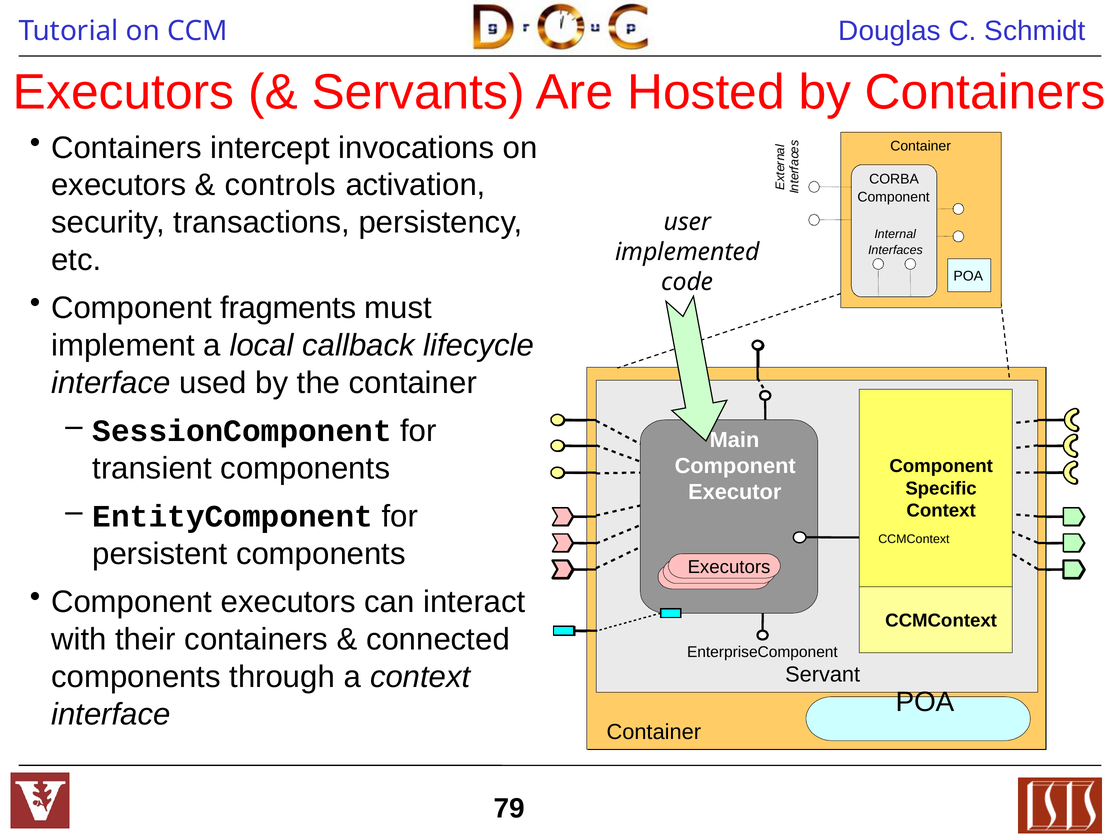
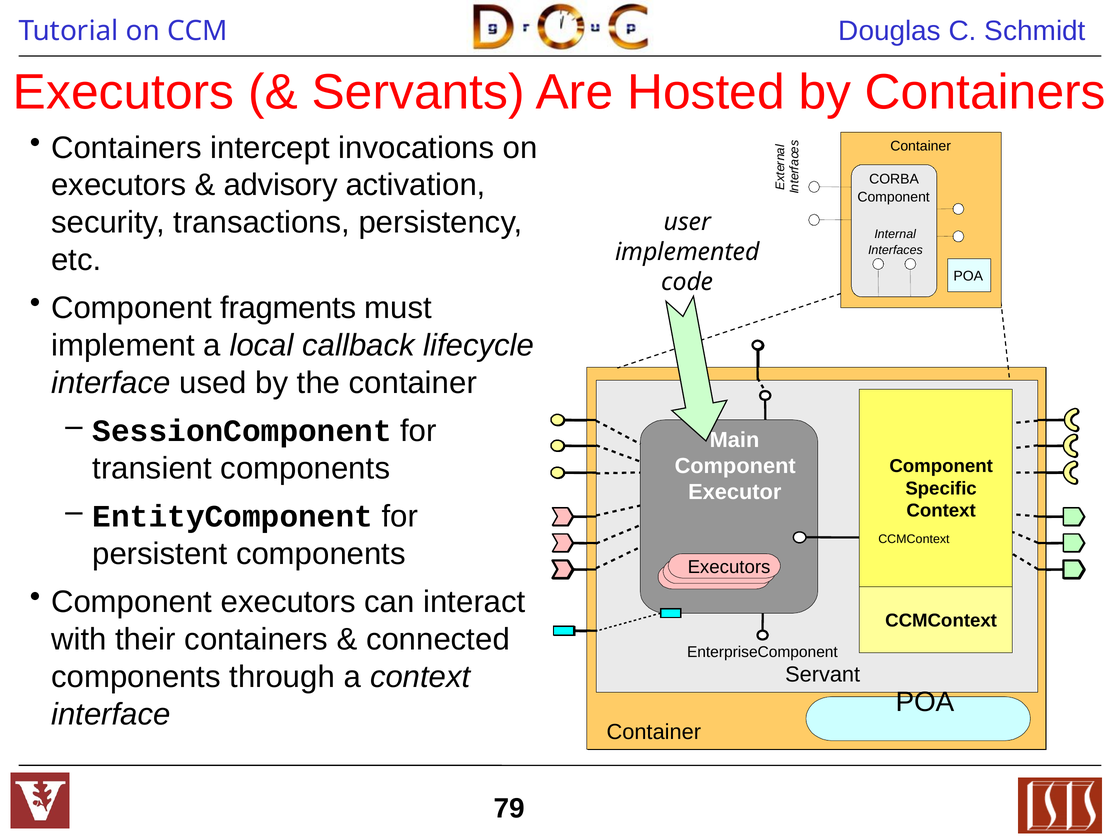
controls: controls -> advisory
